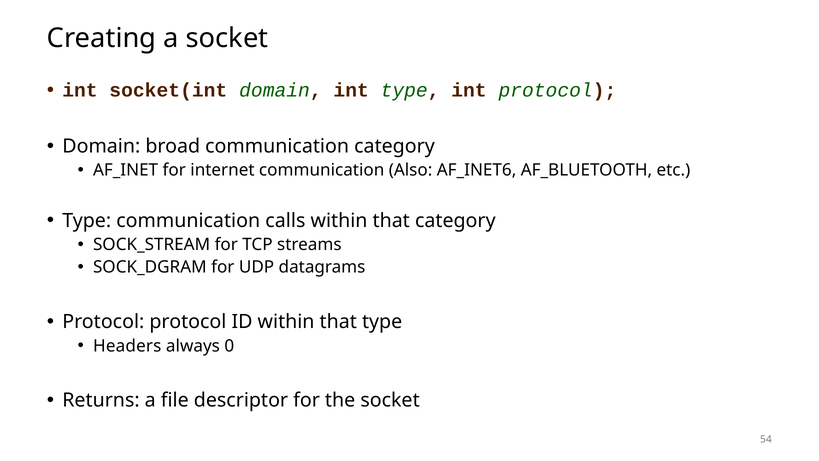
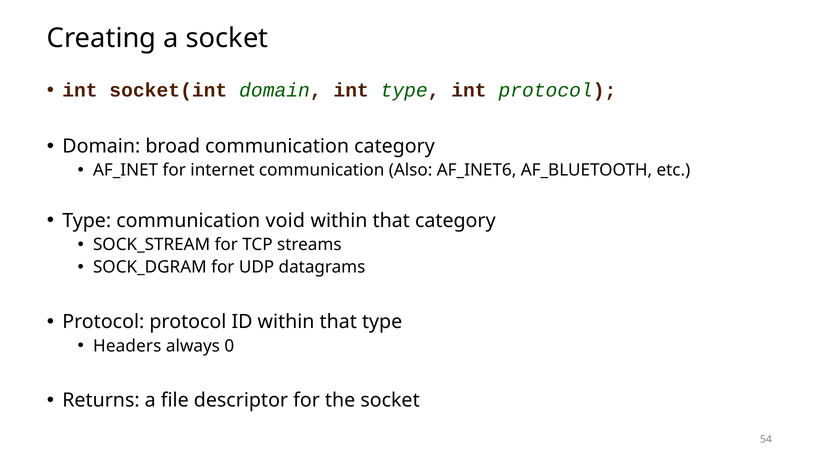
calls: calls -> void
